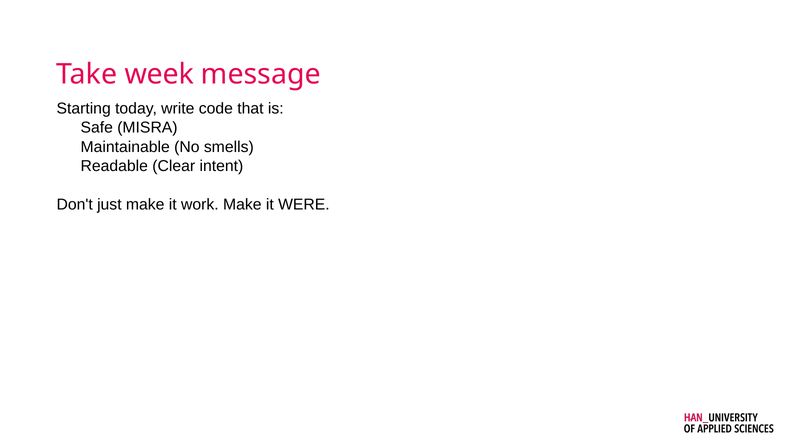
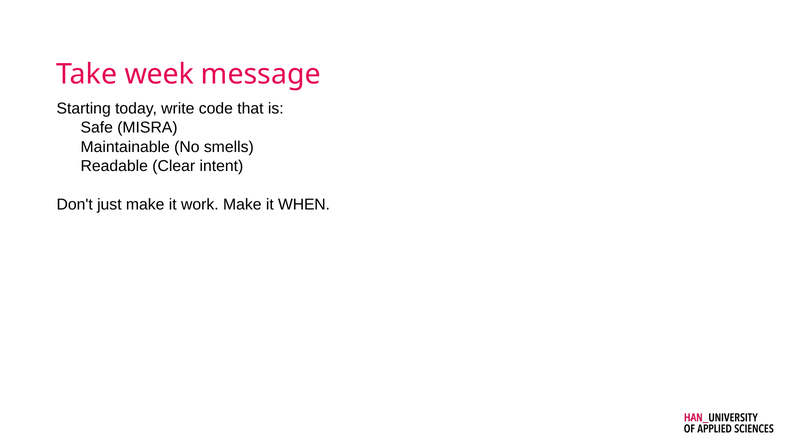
WERE: WERE -> WHEN
